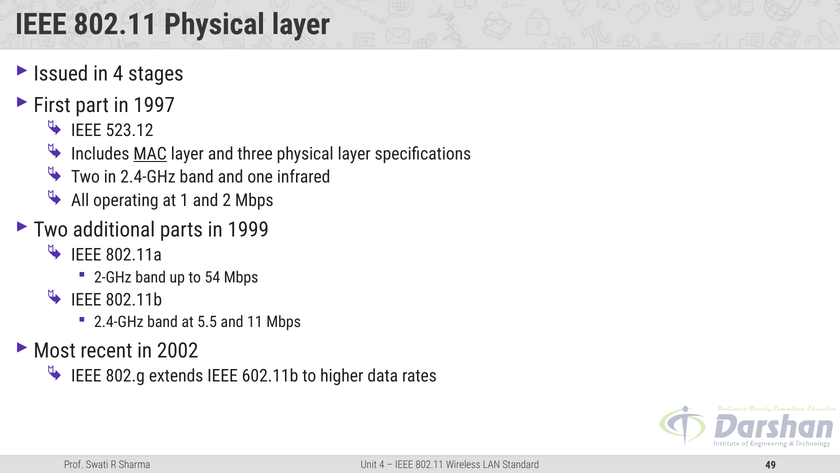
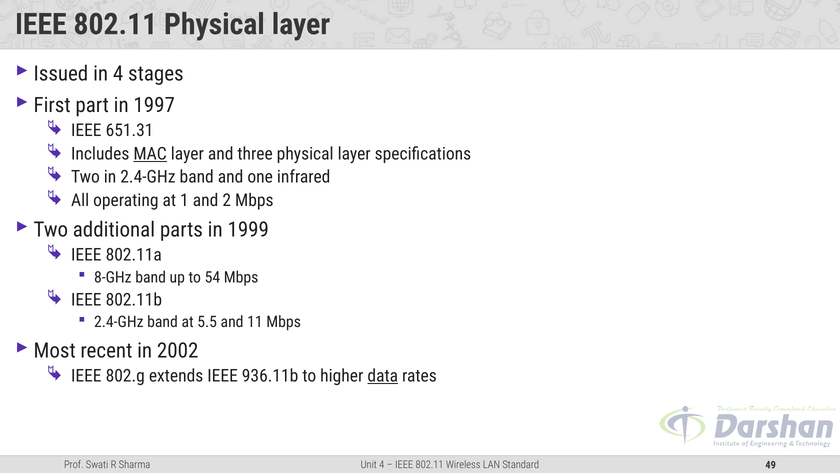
523.12: 523.12 -> 651.31
2-GHz: 2-GHz -> 8-GHz
602.11b: 602.11b -> 936.11b
data underline: none -> present
